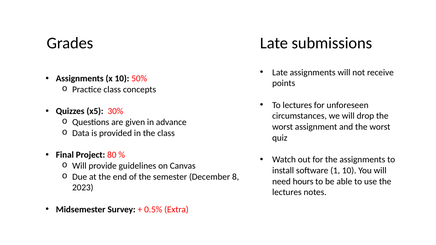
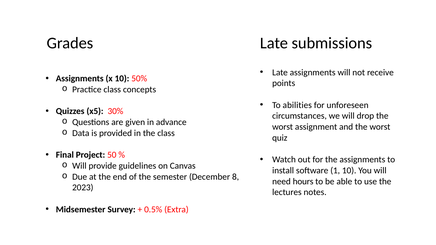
To lectures: lectures -> abilities
80: 80 -> 50
